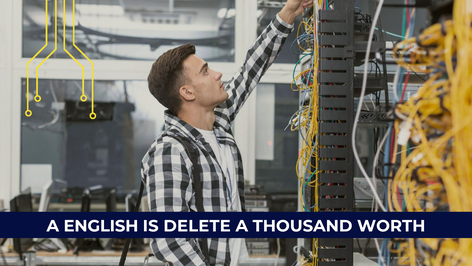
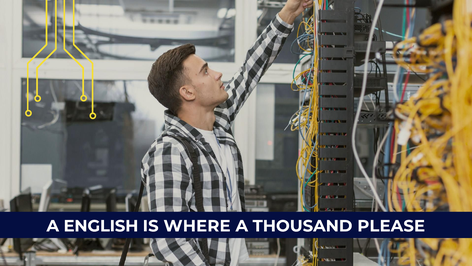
DELETE: DELETE -> WHERE
WORTH: WORTH -> PLEASE
